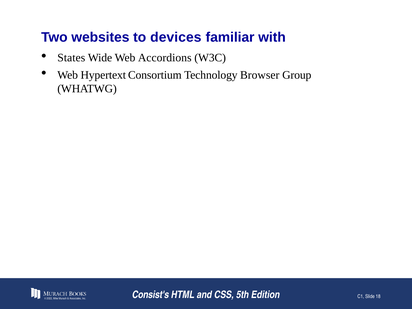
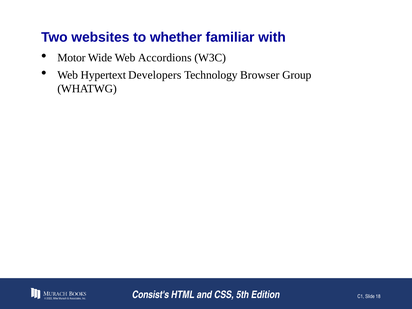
devices: devices -> whether
States: States -> Motor
Consortium: Consortium -> Developers
